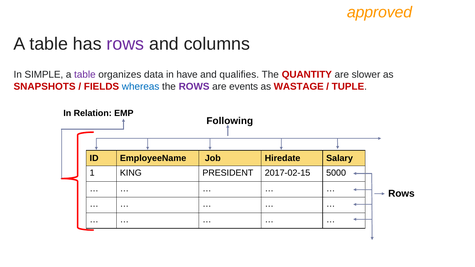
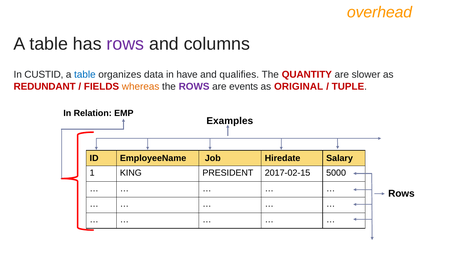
approved: approved -> overhead
SIMPLE: SIMPLE -> CUSTID
table at (85, 75) colour: purple -> blue
SNAPSHOTS: SNAPSHOTS -> REDUNDANT
whereas colour: blue -> orange
WASTAGE: WASTAGE -> ORIGINAL
Following: Following -> Examples
